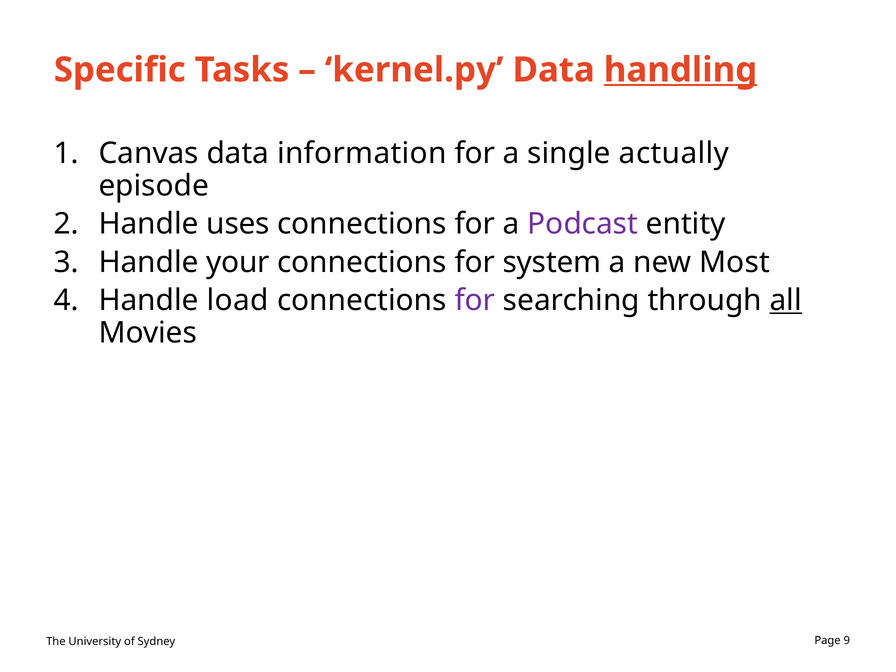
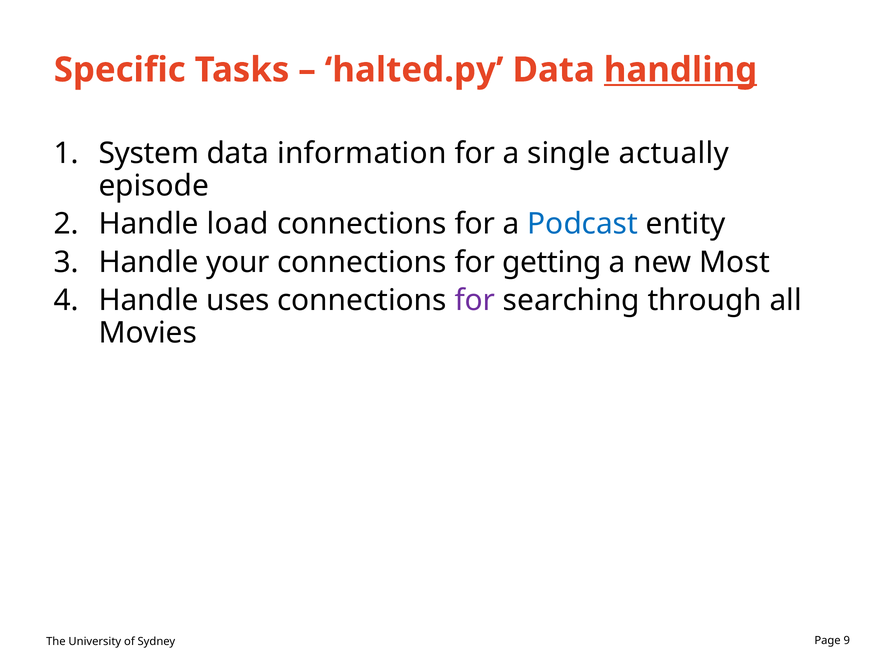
kernel.py: kernel.py -> halted.py
Canvas: Canvas -> System
uses: uses -> load
Podcast colour: purple -> blue
system: system -> getting
load: load -> uses
all underline: present -> none
